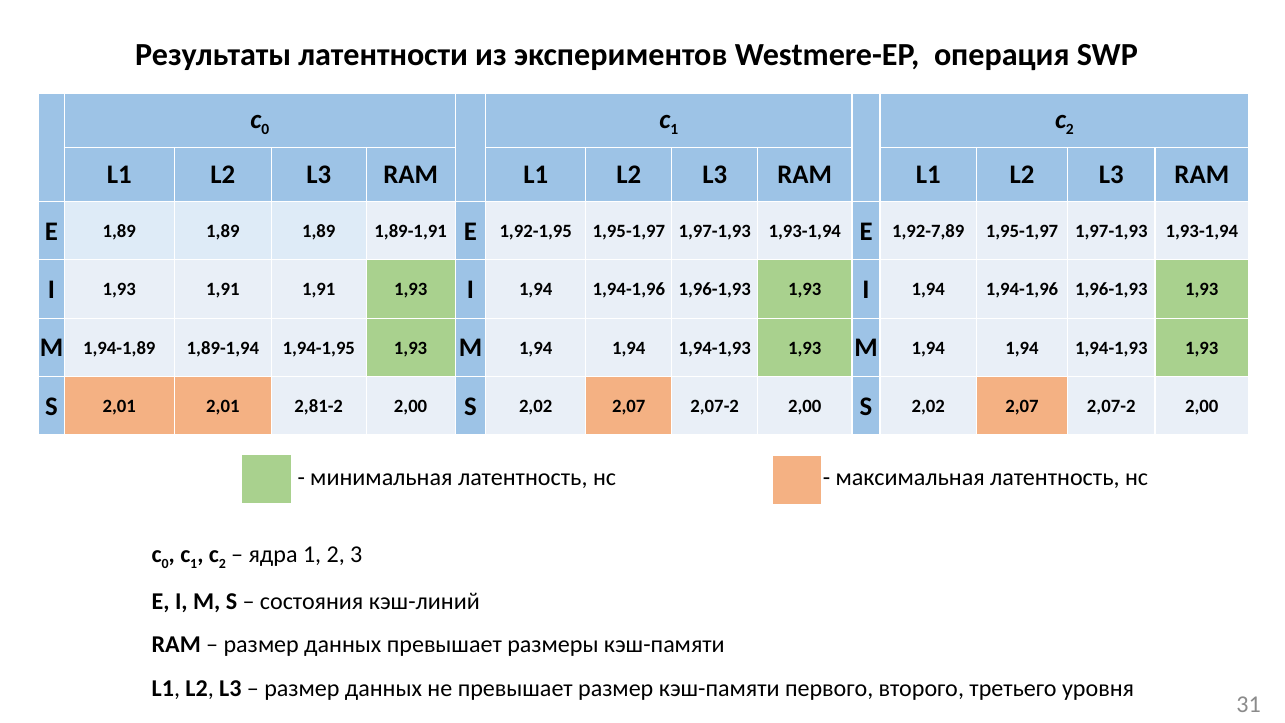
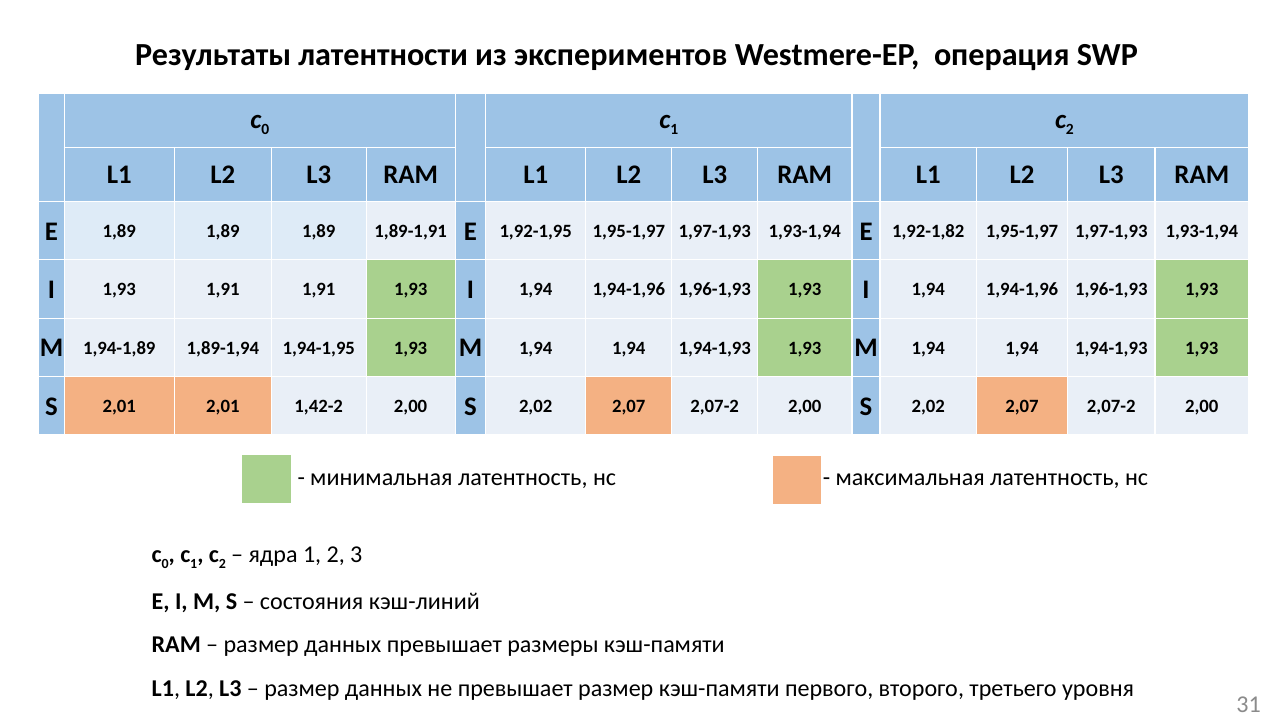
1,92-7,89: 1,92-7,89 -> 1,92-1,82
2,81-2: 2,81-2 -> 1,42-2
